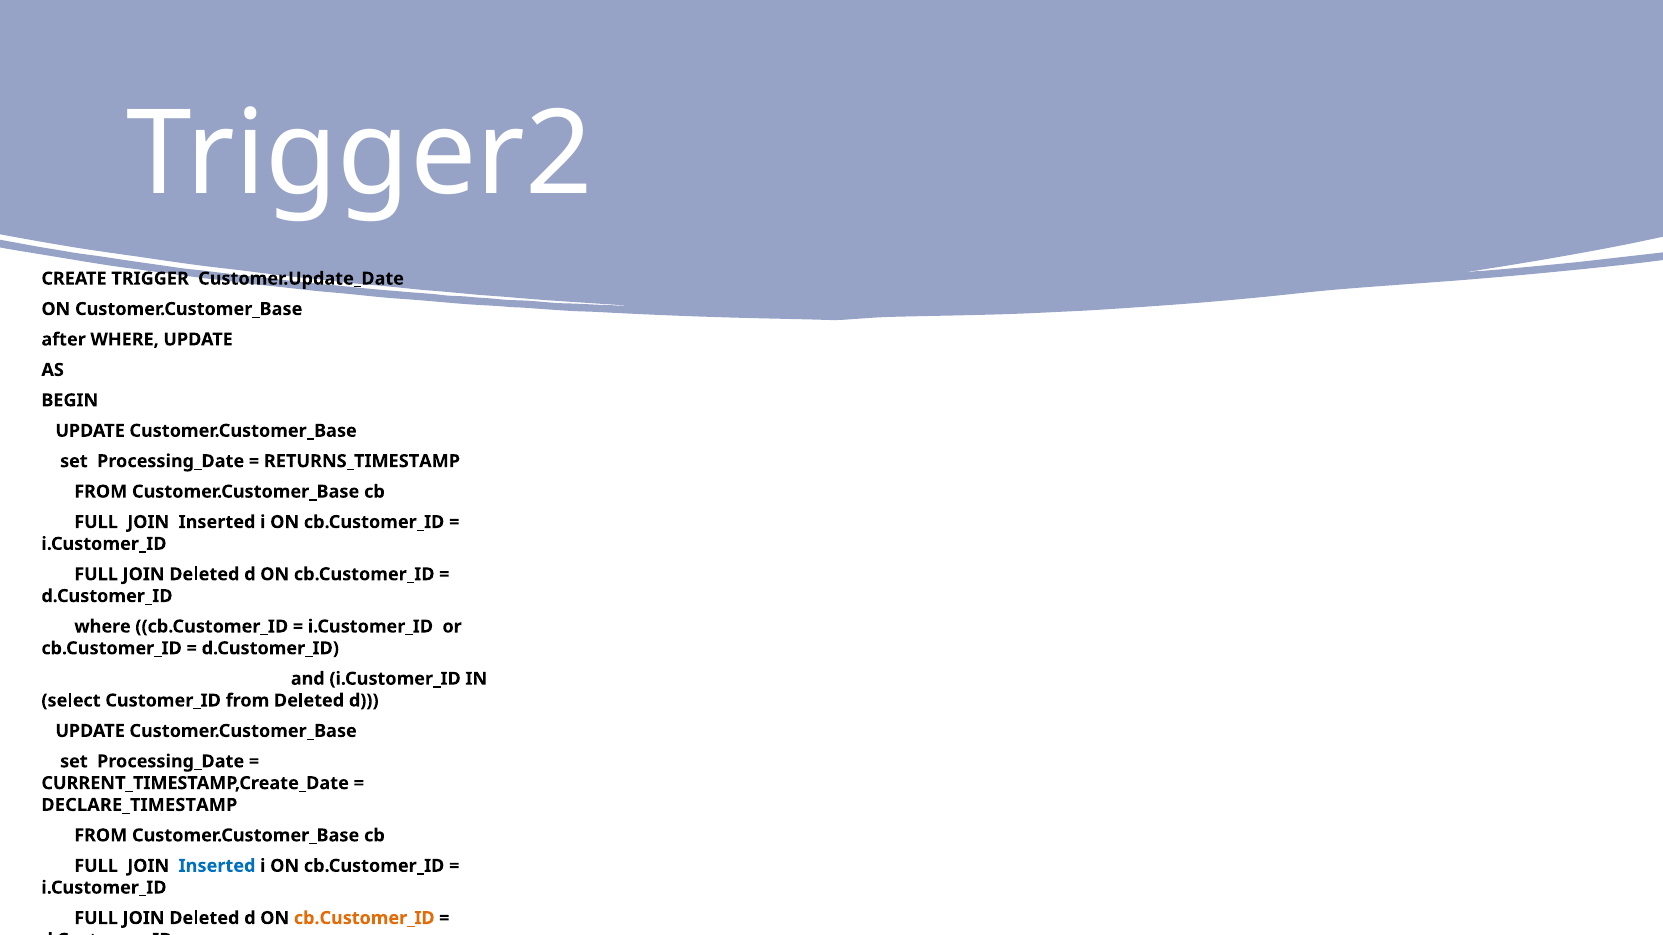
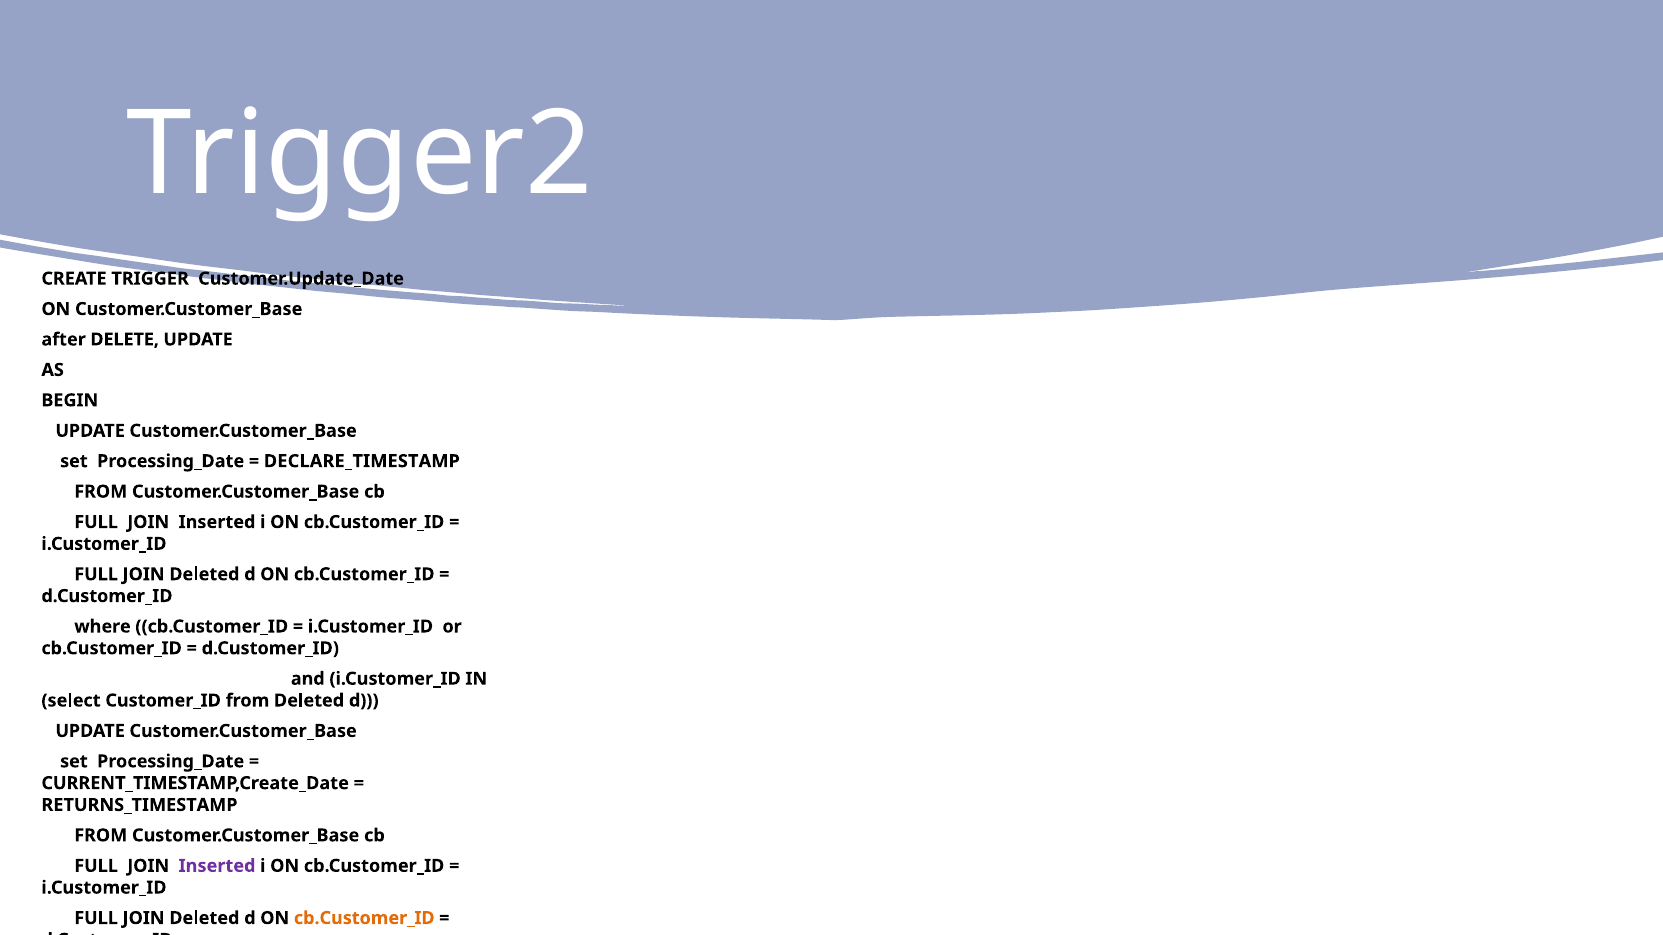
after WHERE: WHERE -> DELETE
RETURNS_TIMESTAMP: RETURNS_TIMESTAMP -> DECLARE_TIMESTAMP
DECLARE_TIMESTAMP: DECLARE_TIMESTAMP -> RETURNS_TIMESTAMP
Inserted at (217, 866) colour: blue -> purple
